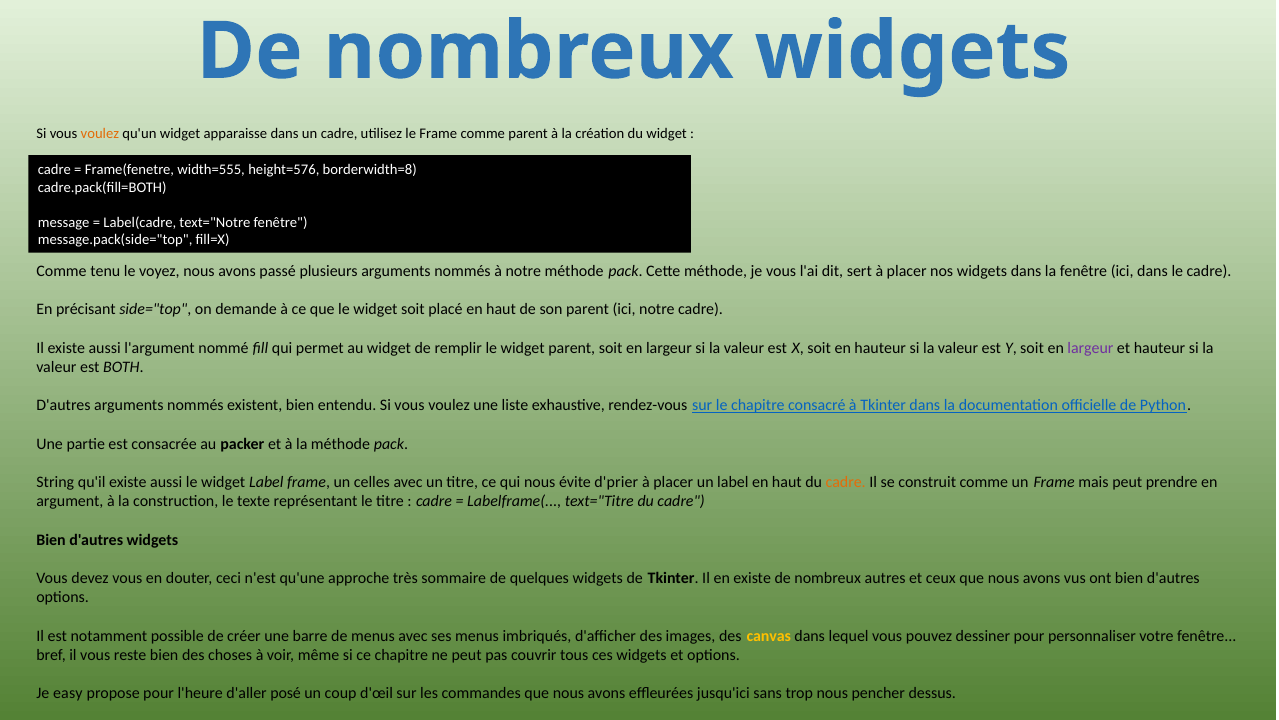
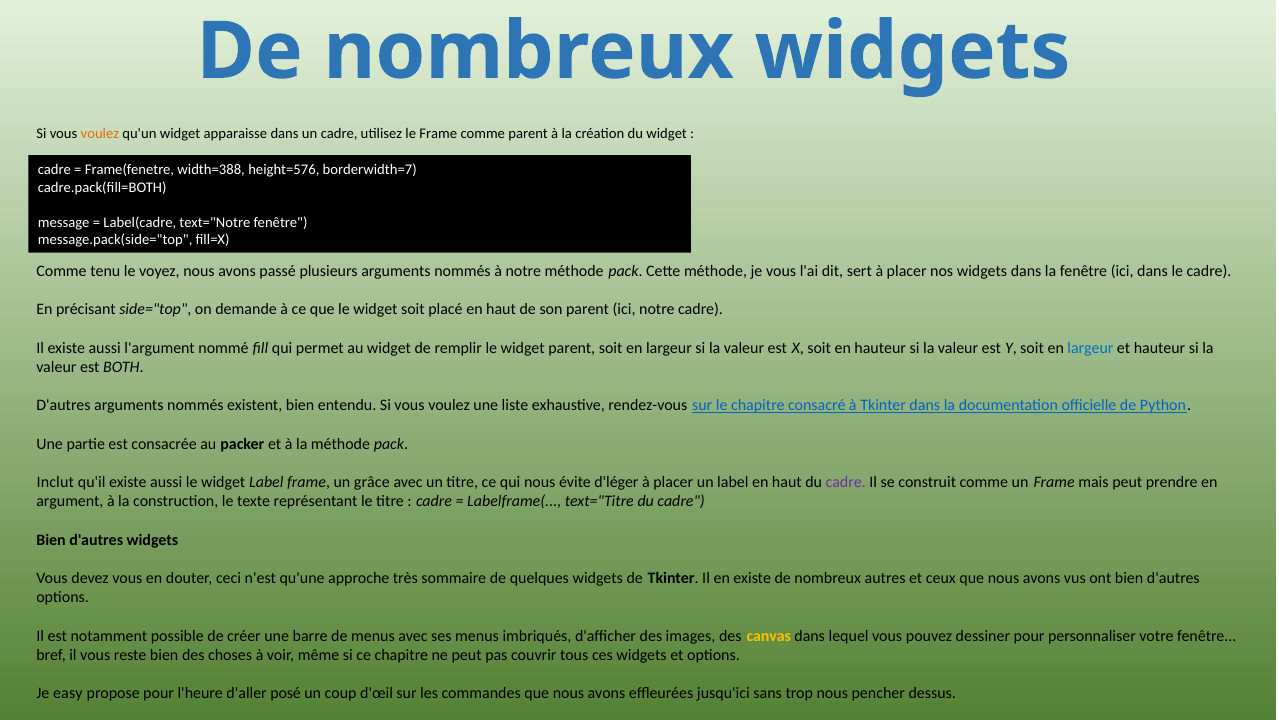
width=555: width=555 -> width=388
borderwidth=8: borderwidth=8 -> borderwidth=7
largeur at (1090, 347) colour: purple -> blue
String: String -> Inclut
celles: celles -> grâce
d'prier: d'prier -> d'léger
cadre at (846, 482) colour: orange -> purple
